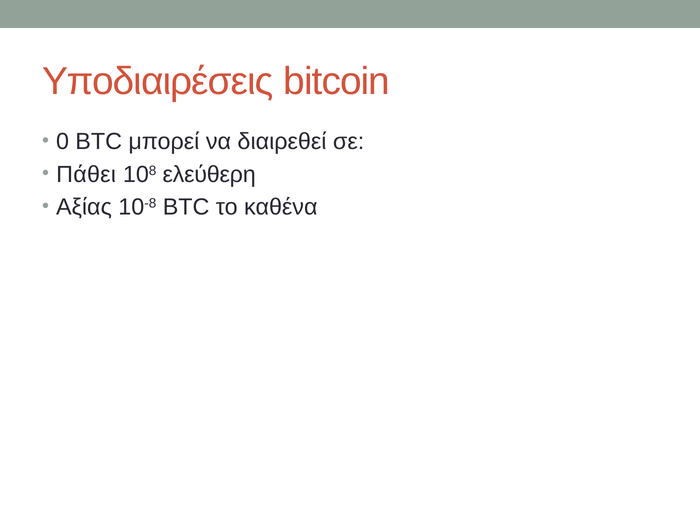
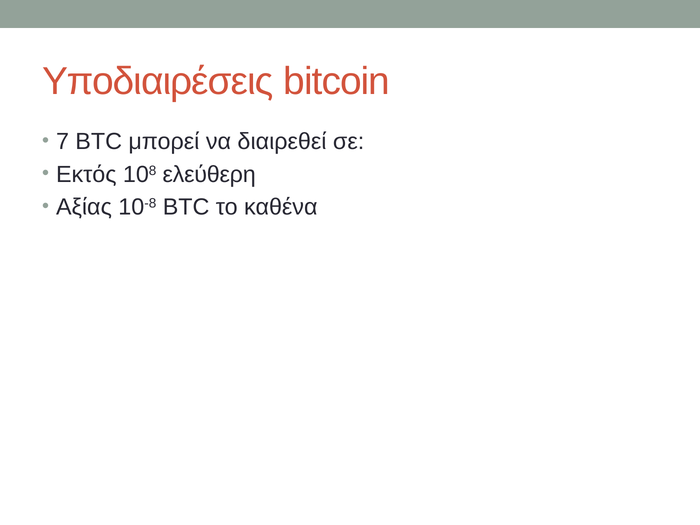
0: 0 -> 7
Πάθει: Πάθει -> Εκτός
